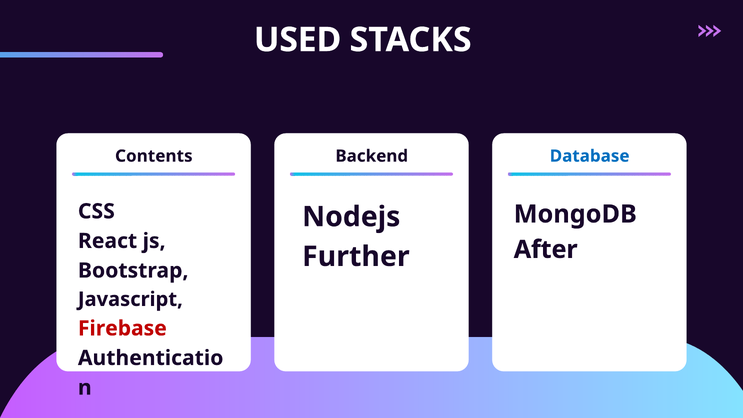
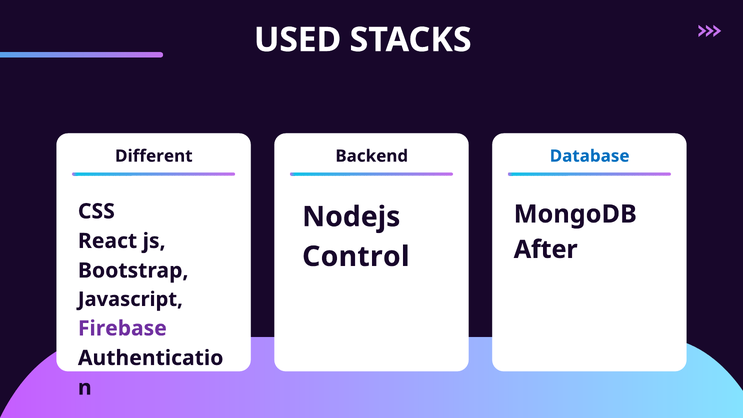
Contents: Contents -> Different
Further: Further -> Control
Firebase colour: red -> purple
